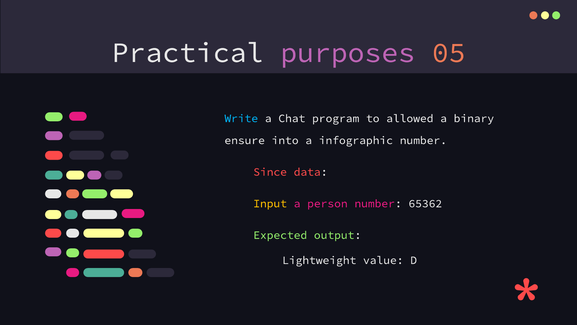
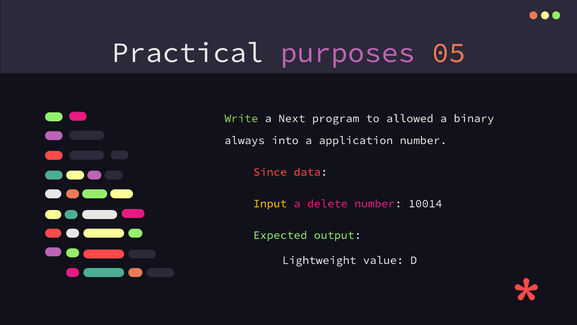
Write colour: light blue -> light green
Chat: Chat -> Next
ensure: ensure -> always
infographic: infographic -> application
person: person -> delete
65362: 65362 -> 10014
